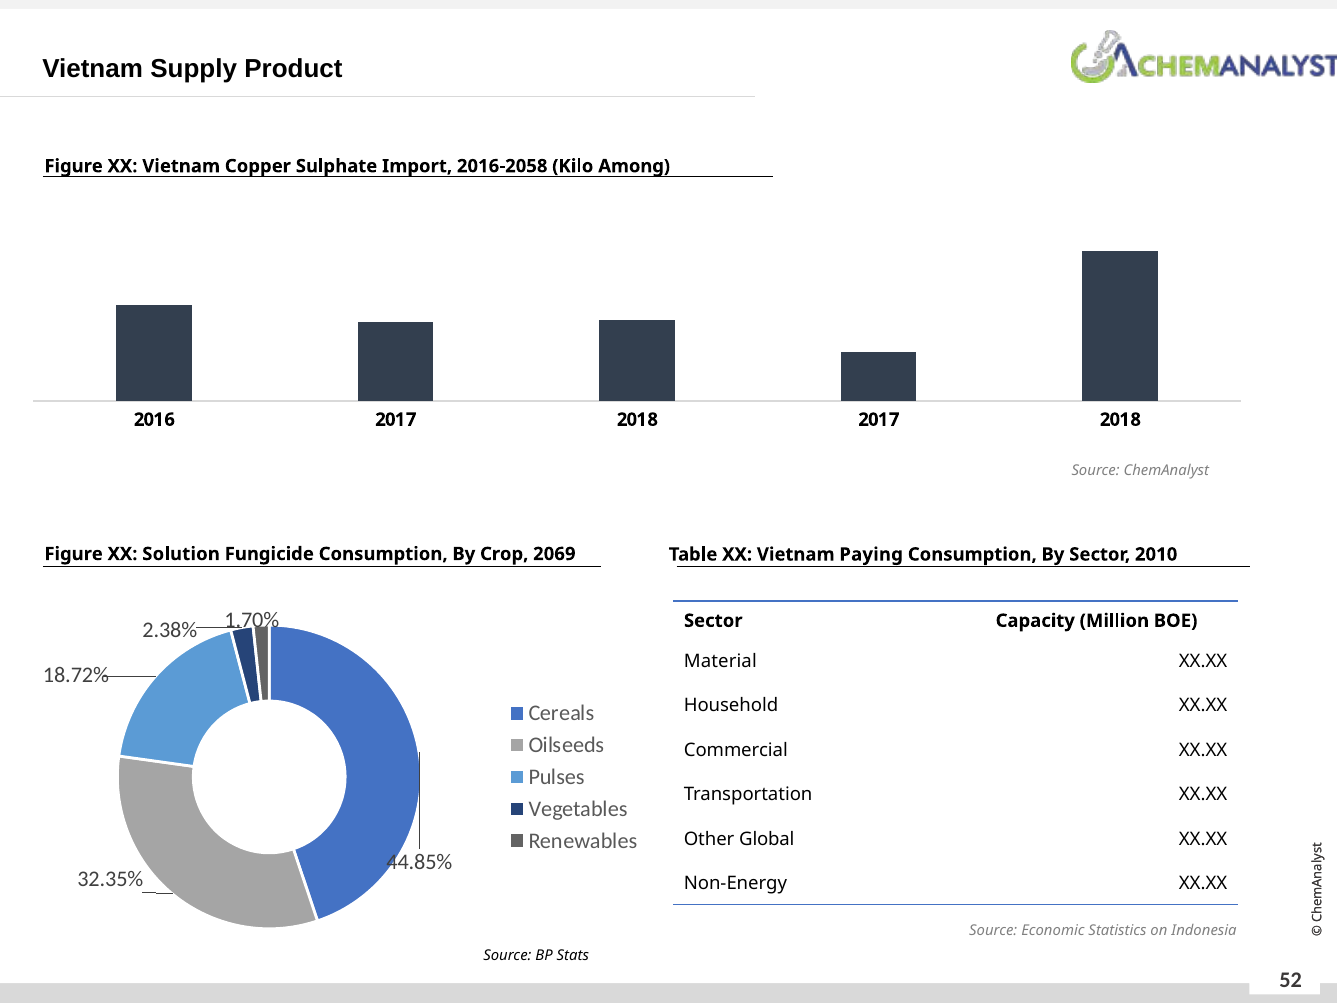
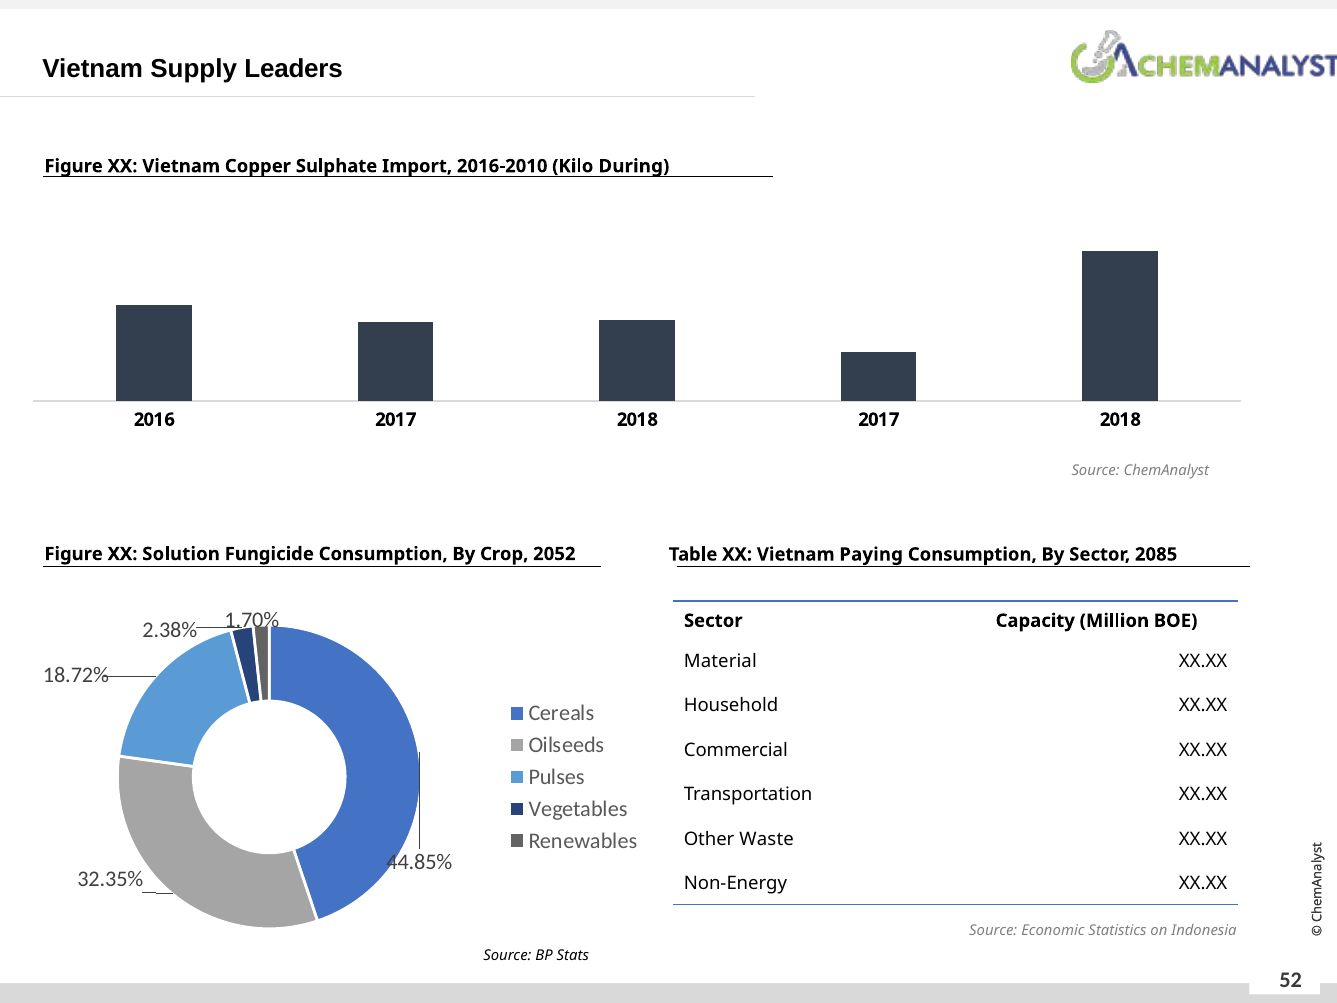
Product: Product -> Leaders
2016-2058: 2016-2058 -> 2016-2010
Among: Among -> During
2069: 2069 -> 2052
2010: 2010 -> 2085
Global: Global -> Waste
